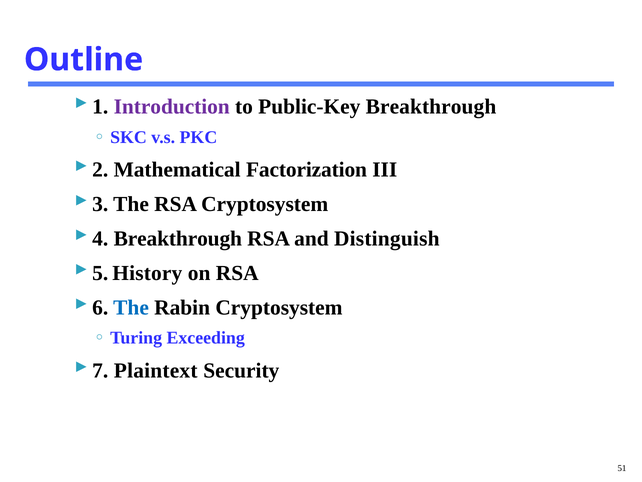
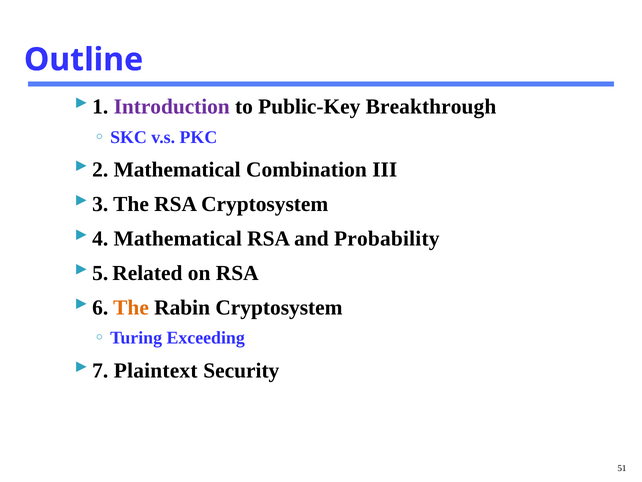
Factorization: Factorization -> Combination
Breakthrough at (178, 238): Breakthrough -> Mathematical
Distinguish: Distinguish -> Probability
History: History -> Related
The at (131, 307) colour: blue -> orange
